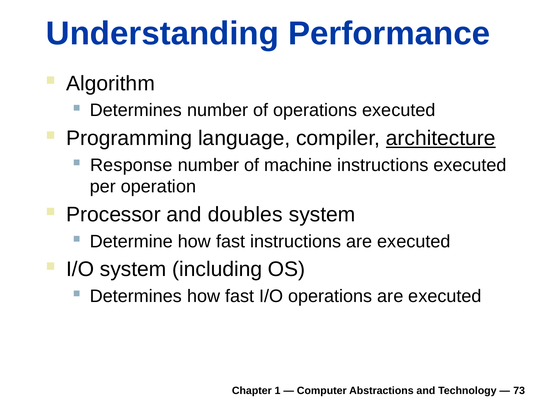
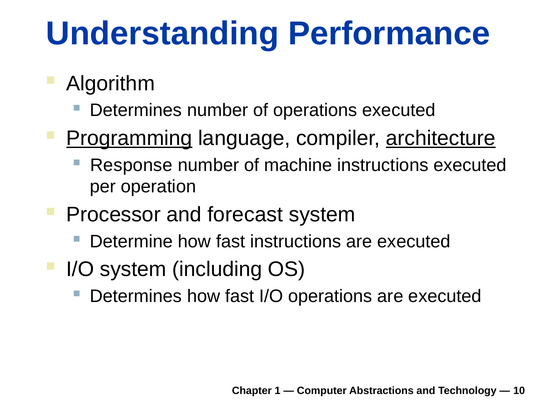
Programming underline: none -> present
doubles: doubles -> forecast
73: 73 -> 10
